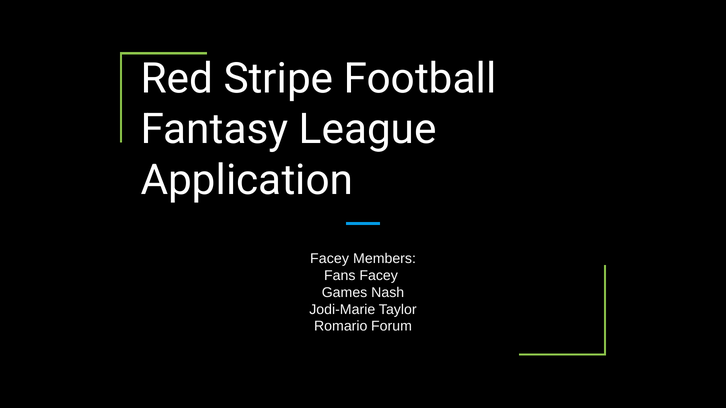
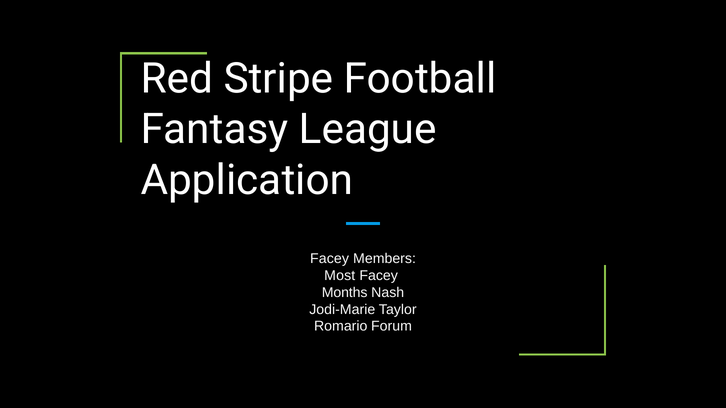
Fans: Fans -> Most
Games: Games -> Months
